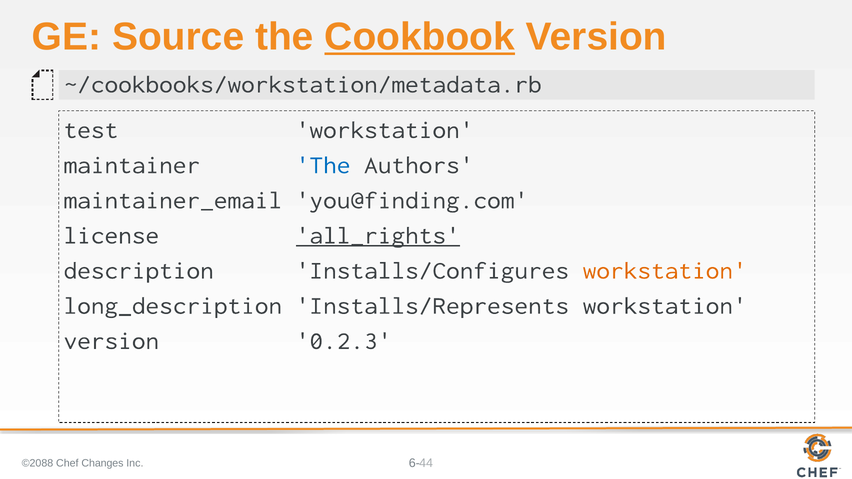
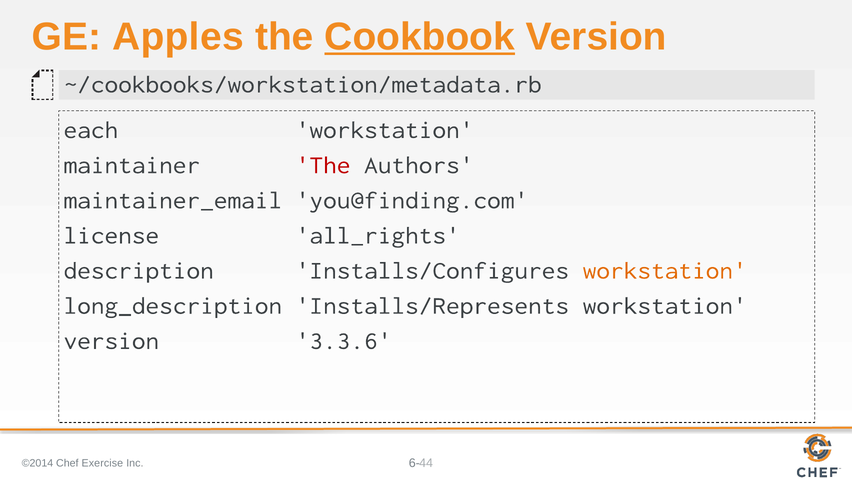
Source: Source -> Apples
test: test -> each
The at (323, 165) colour: blue -> red
all_rights underline: present -> none
0.2.3: 0.2.3 -> 3.3.6
©2088: ©2088 -> ©2014
Changes: Changes -> Exercise
